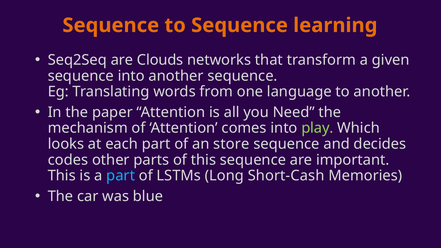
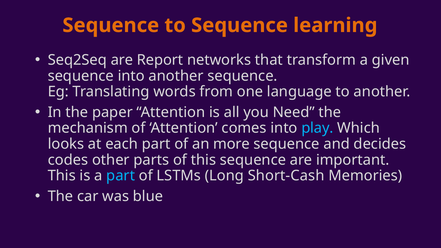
Clouds: Clouds -> Report
play colour: light green -> light blue
store: store -> more
